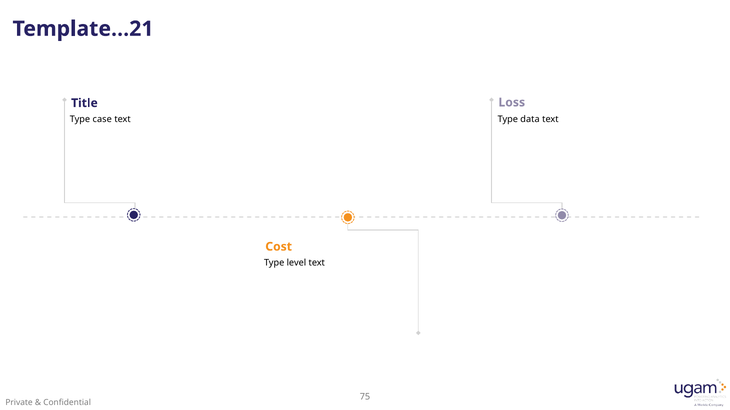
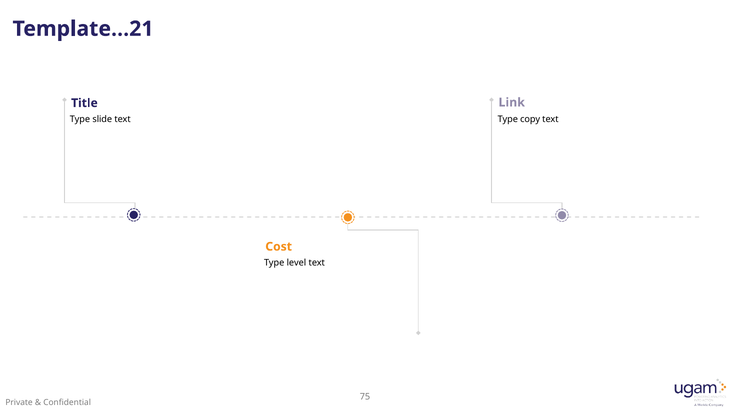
Loss: Loss -> Link
case: case -> slide
data: data -> copy
